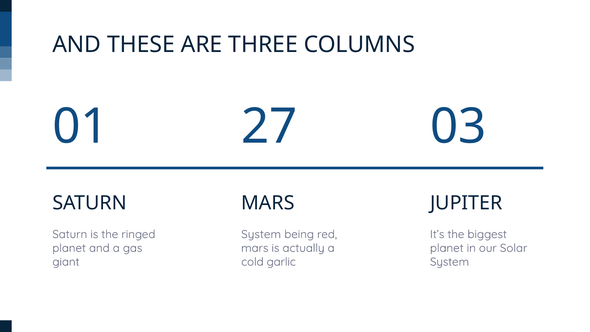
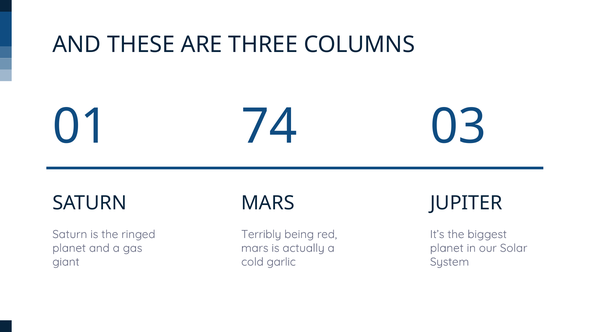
27: 27 -> 74
System at (261, 234): System -> Terribly
